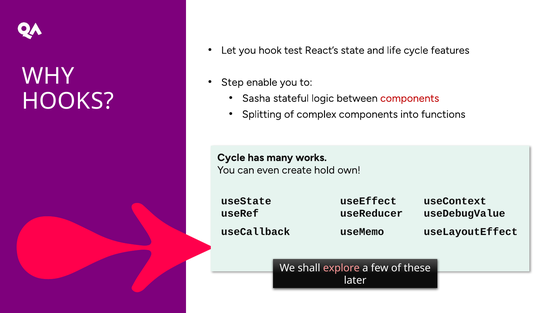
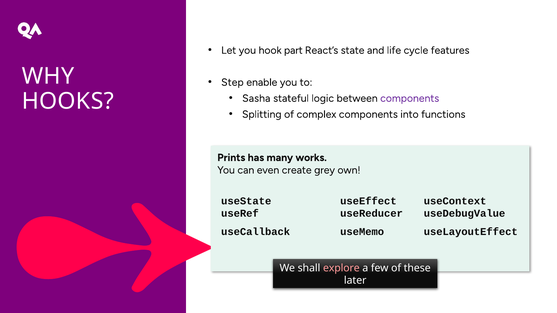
test: test -> part
components at (410, 98) colour: red -> purple
Cycle at (231, 158): Cycle -> Prints
hold: hold -> grey
